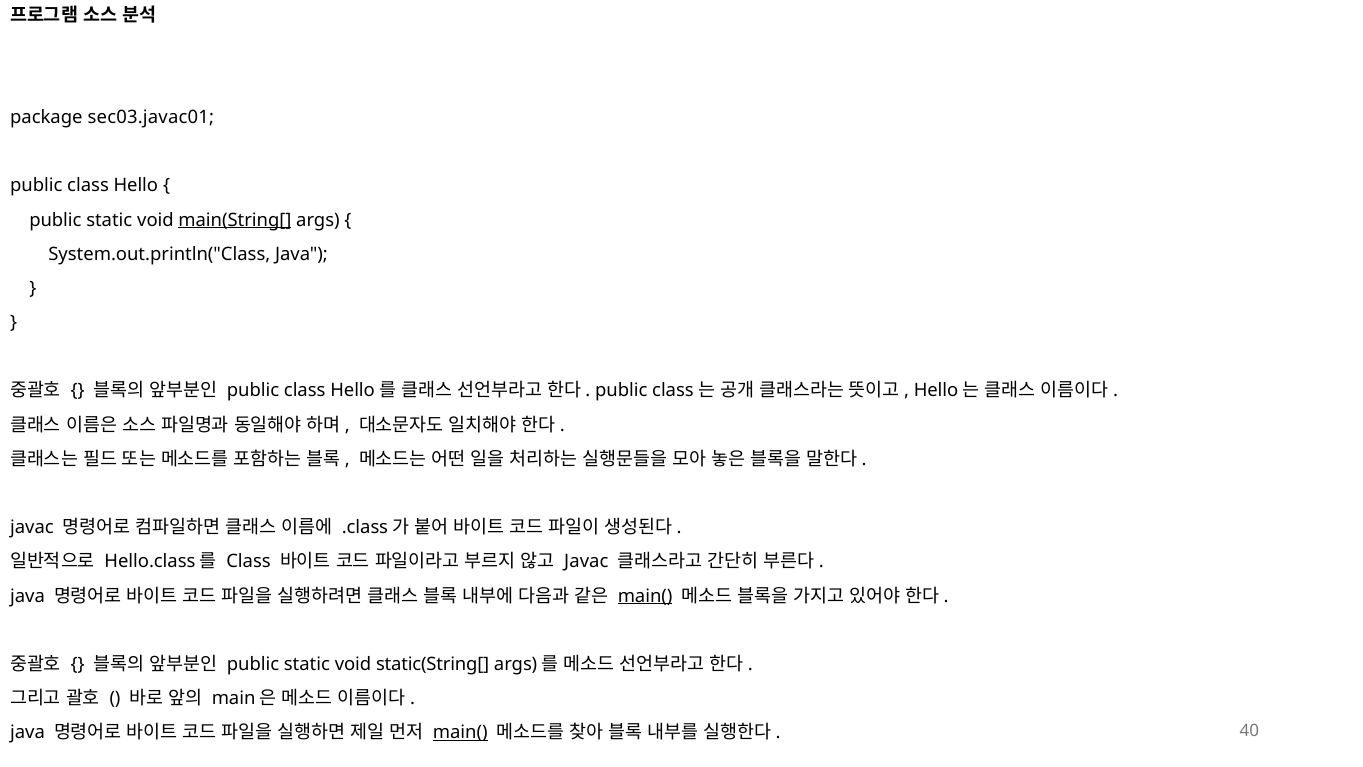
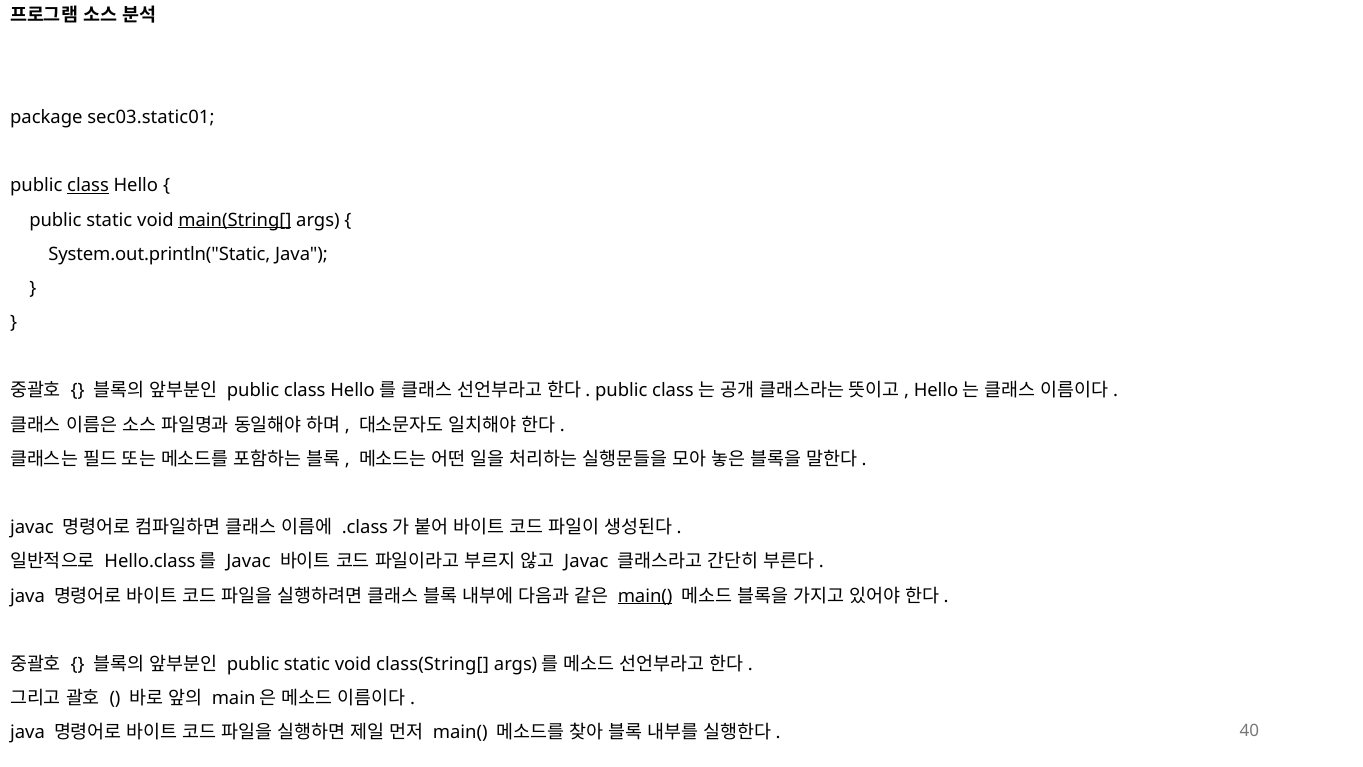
sec03.javac01: sec03.javac01 -> sec03.static01
class at (88, 186) underline: none -> present
System.out.println("Class: System.out.println("Class -> System.out.println("Static
Class at (249, 561): Class -> Javac
static(String[: static(String[ -> class(String[
main( at (460, 732) underline: present -> none
